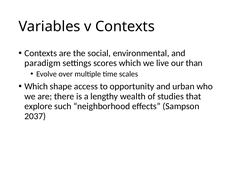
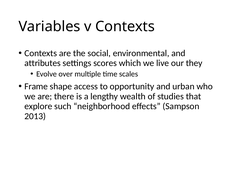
paradigm: paradigm -> attributes
than: than -> they
Which at (36, 86): Which -> Frame
2037: 2037 -> 2013
